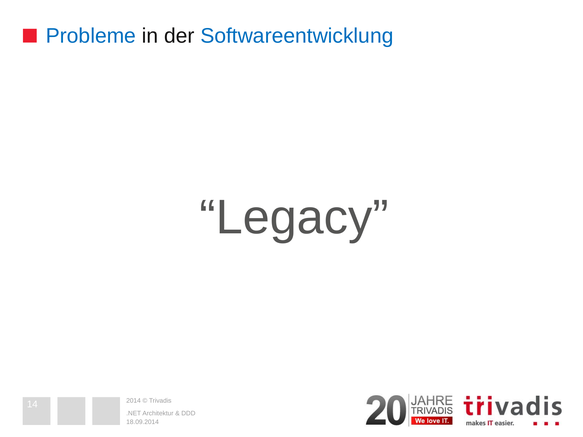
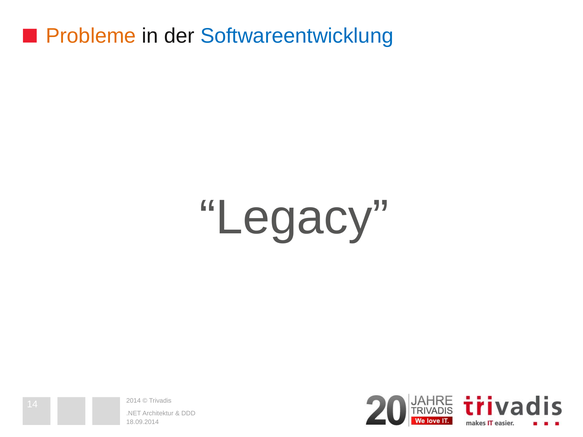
Probleme colour: blue -> orange
